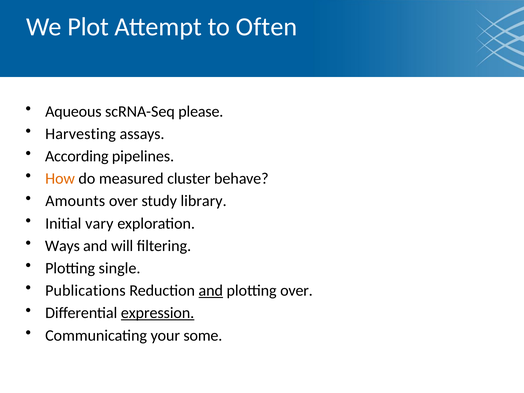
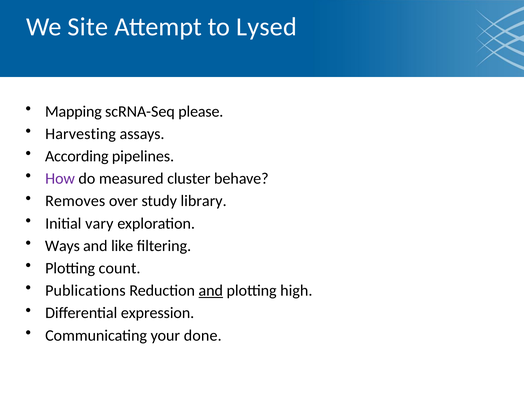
Plot: Plot -> Site
Often: Often -> Lysed
Aqueous: Aqueous -> Mapping
How colour: orange -> purple
Amounts: Amounts -> Removes
will: will -> like
single: single -> count
plotting over: over -> high
expression underline: present -> none
some: some -> done
